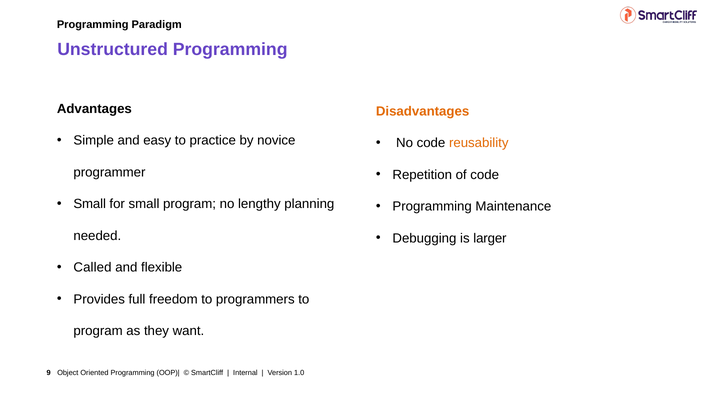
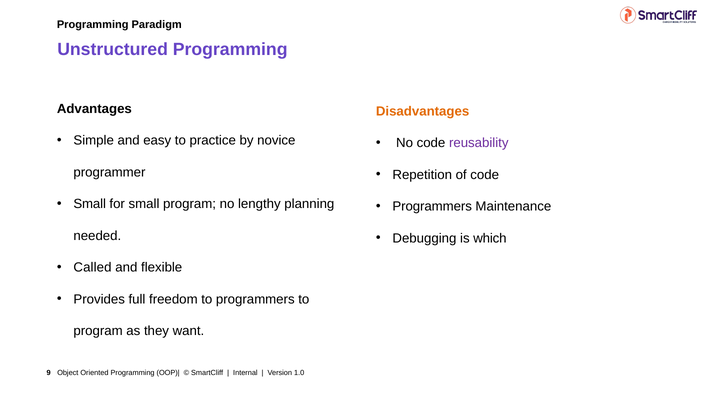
reusability colour: orange -> purple
Programming at (432, 207): Programming -> Programmers
larger: larger -> which
